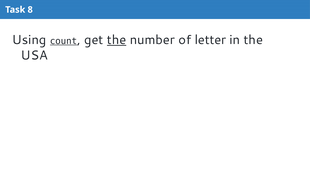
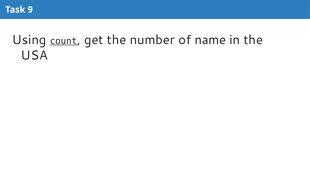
8: 8 -> 9
the at (117, 40) underline: present -> none
letter: letter -> name
